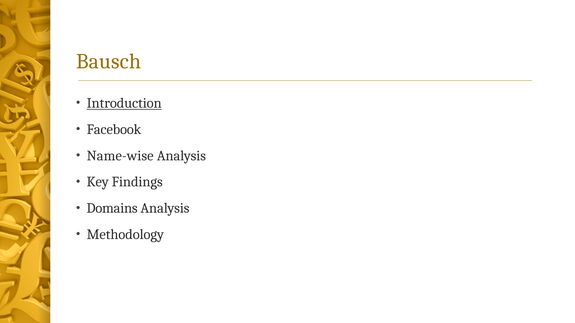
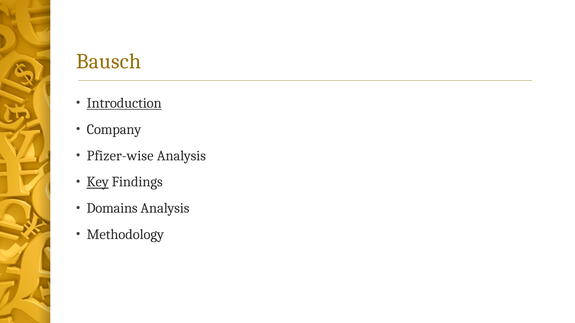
Facebook: Facebook -> Company
Name-wise: Name-wise -> Pfizer-wise
Key underline: none -> present
